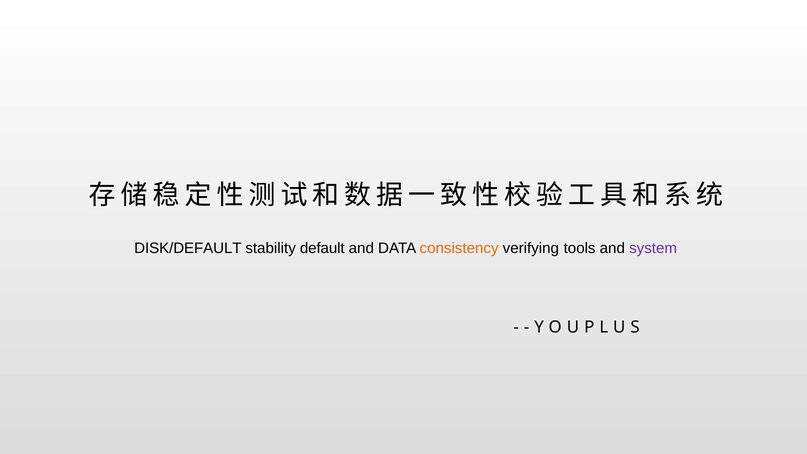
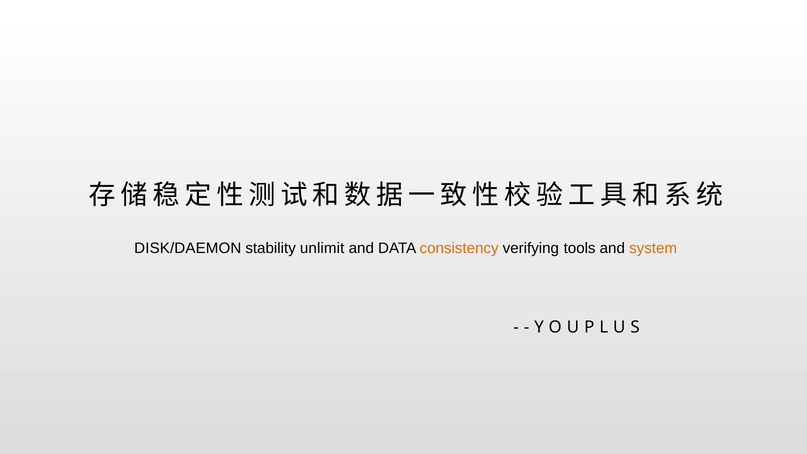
DISK/DEFAULT: DISK/DEFAULT -> DISK/DAEMON
default: default -> unlimit
system colour: purple -> orange
